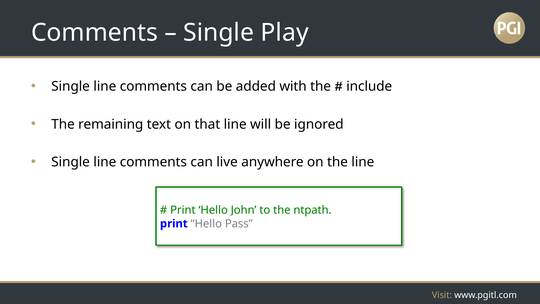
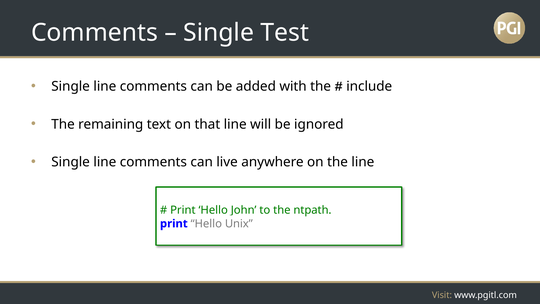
Play: Play -> Test
Pass: Pass -> Unix
